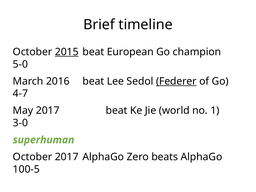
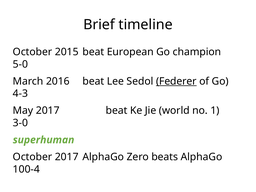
2015 underline: present -> none
4-7: 4-7 -> 4-3
100-5: 100-5 -> 100-4
